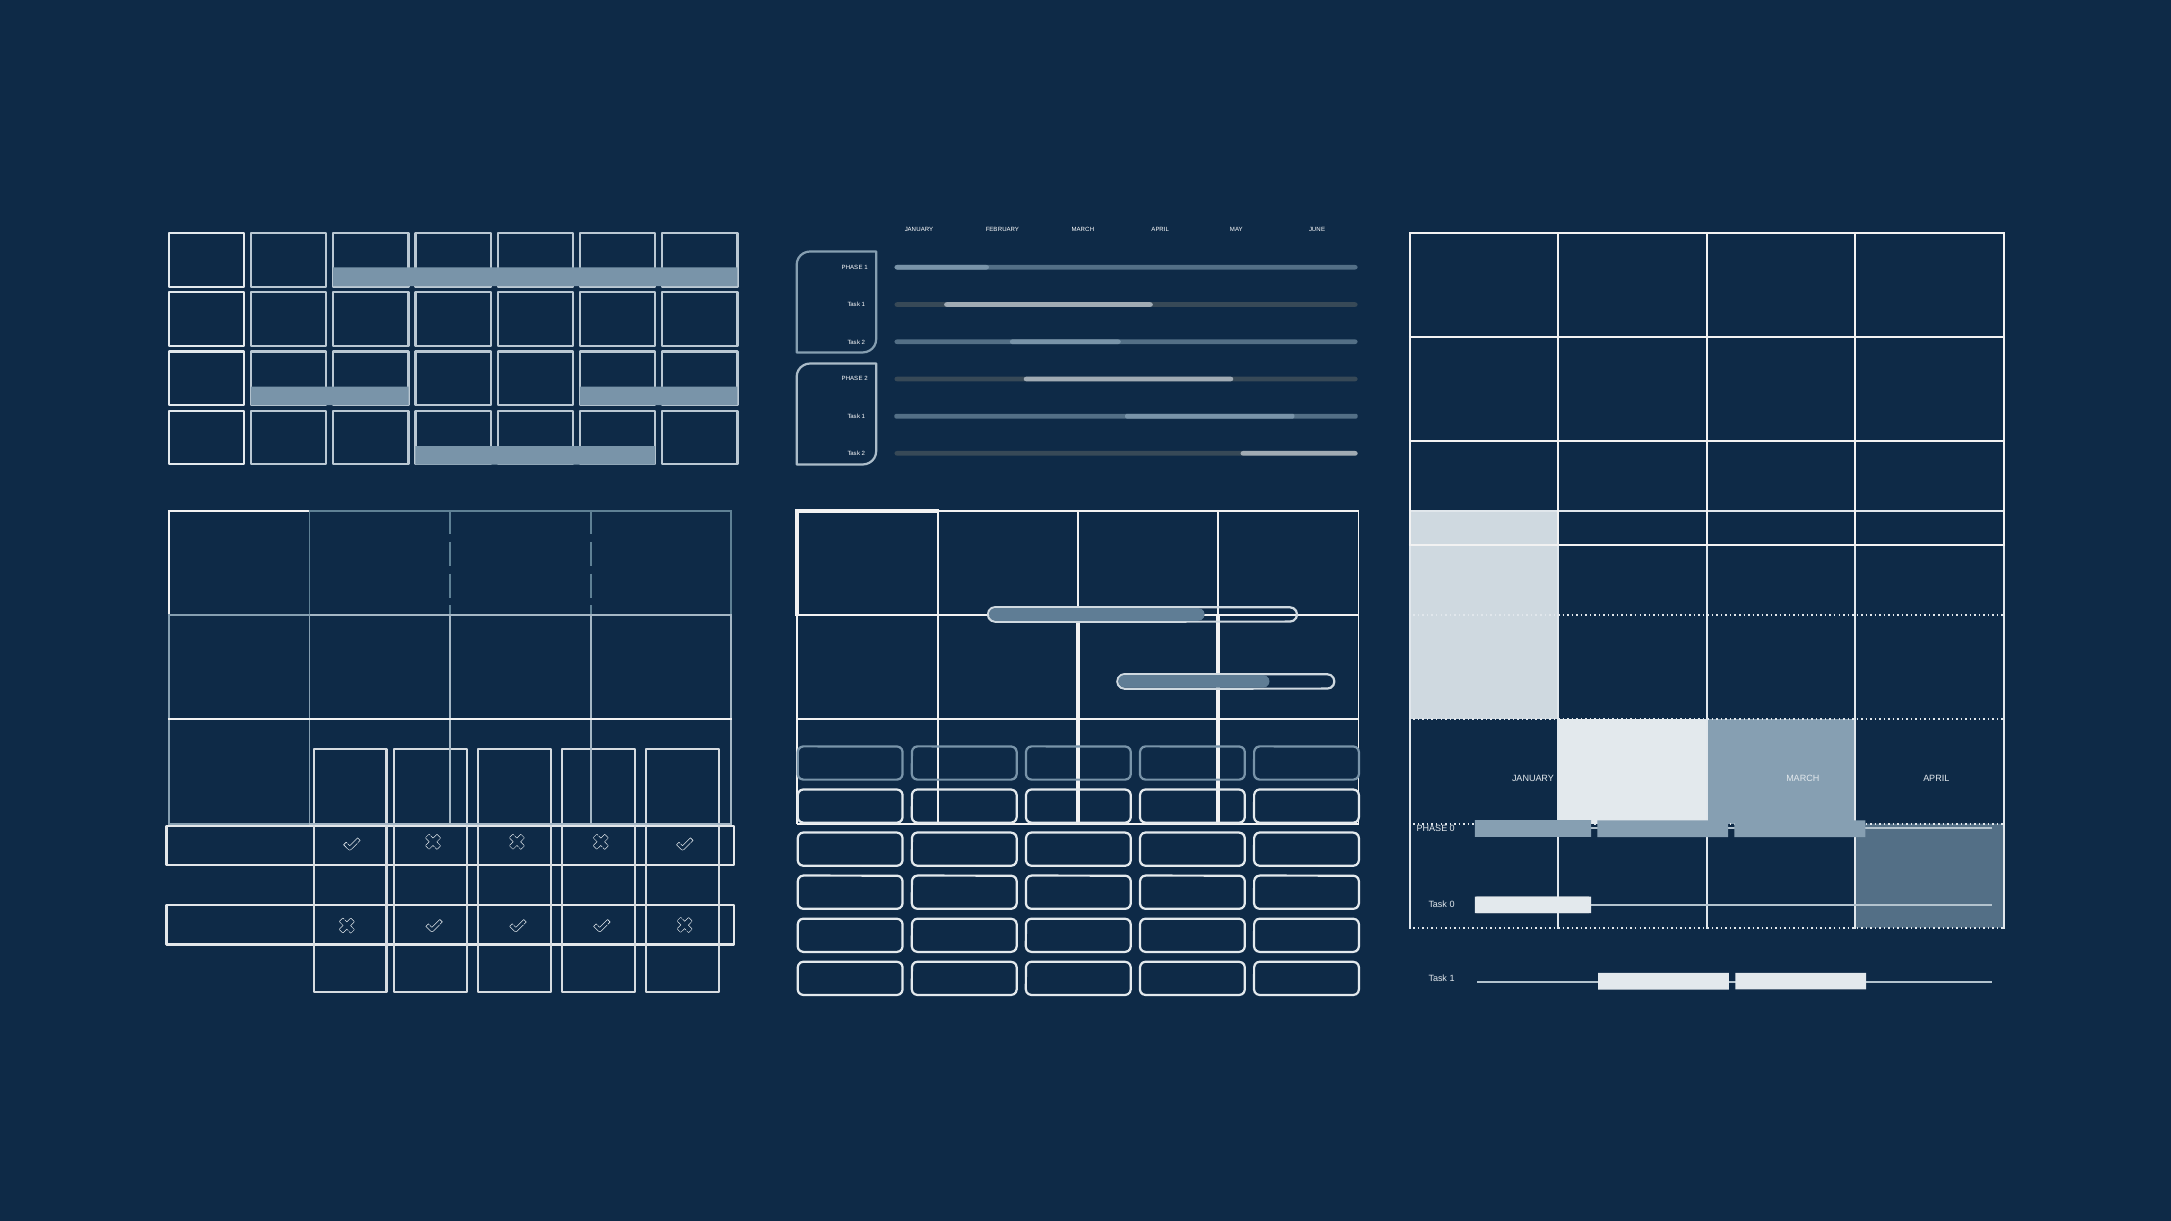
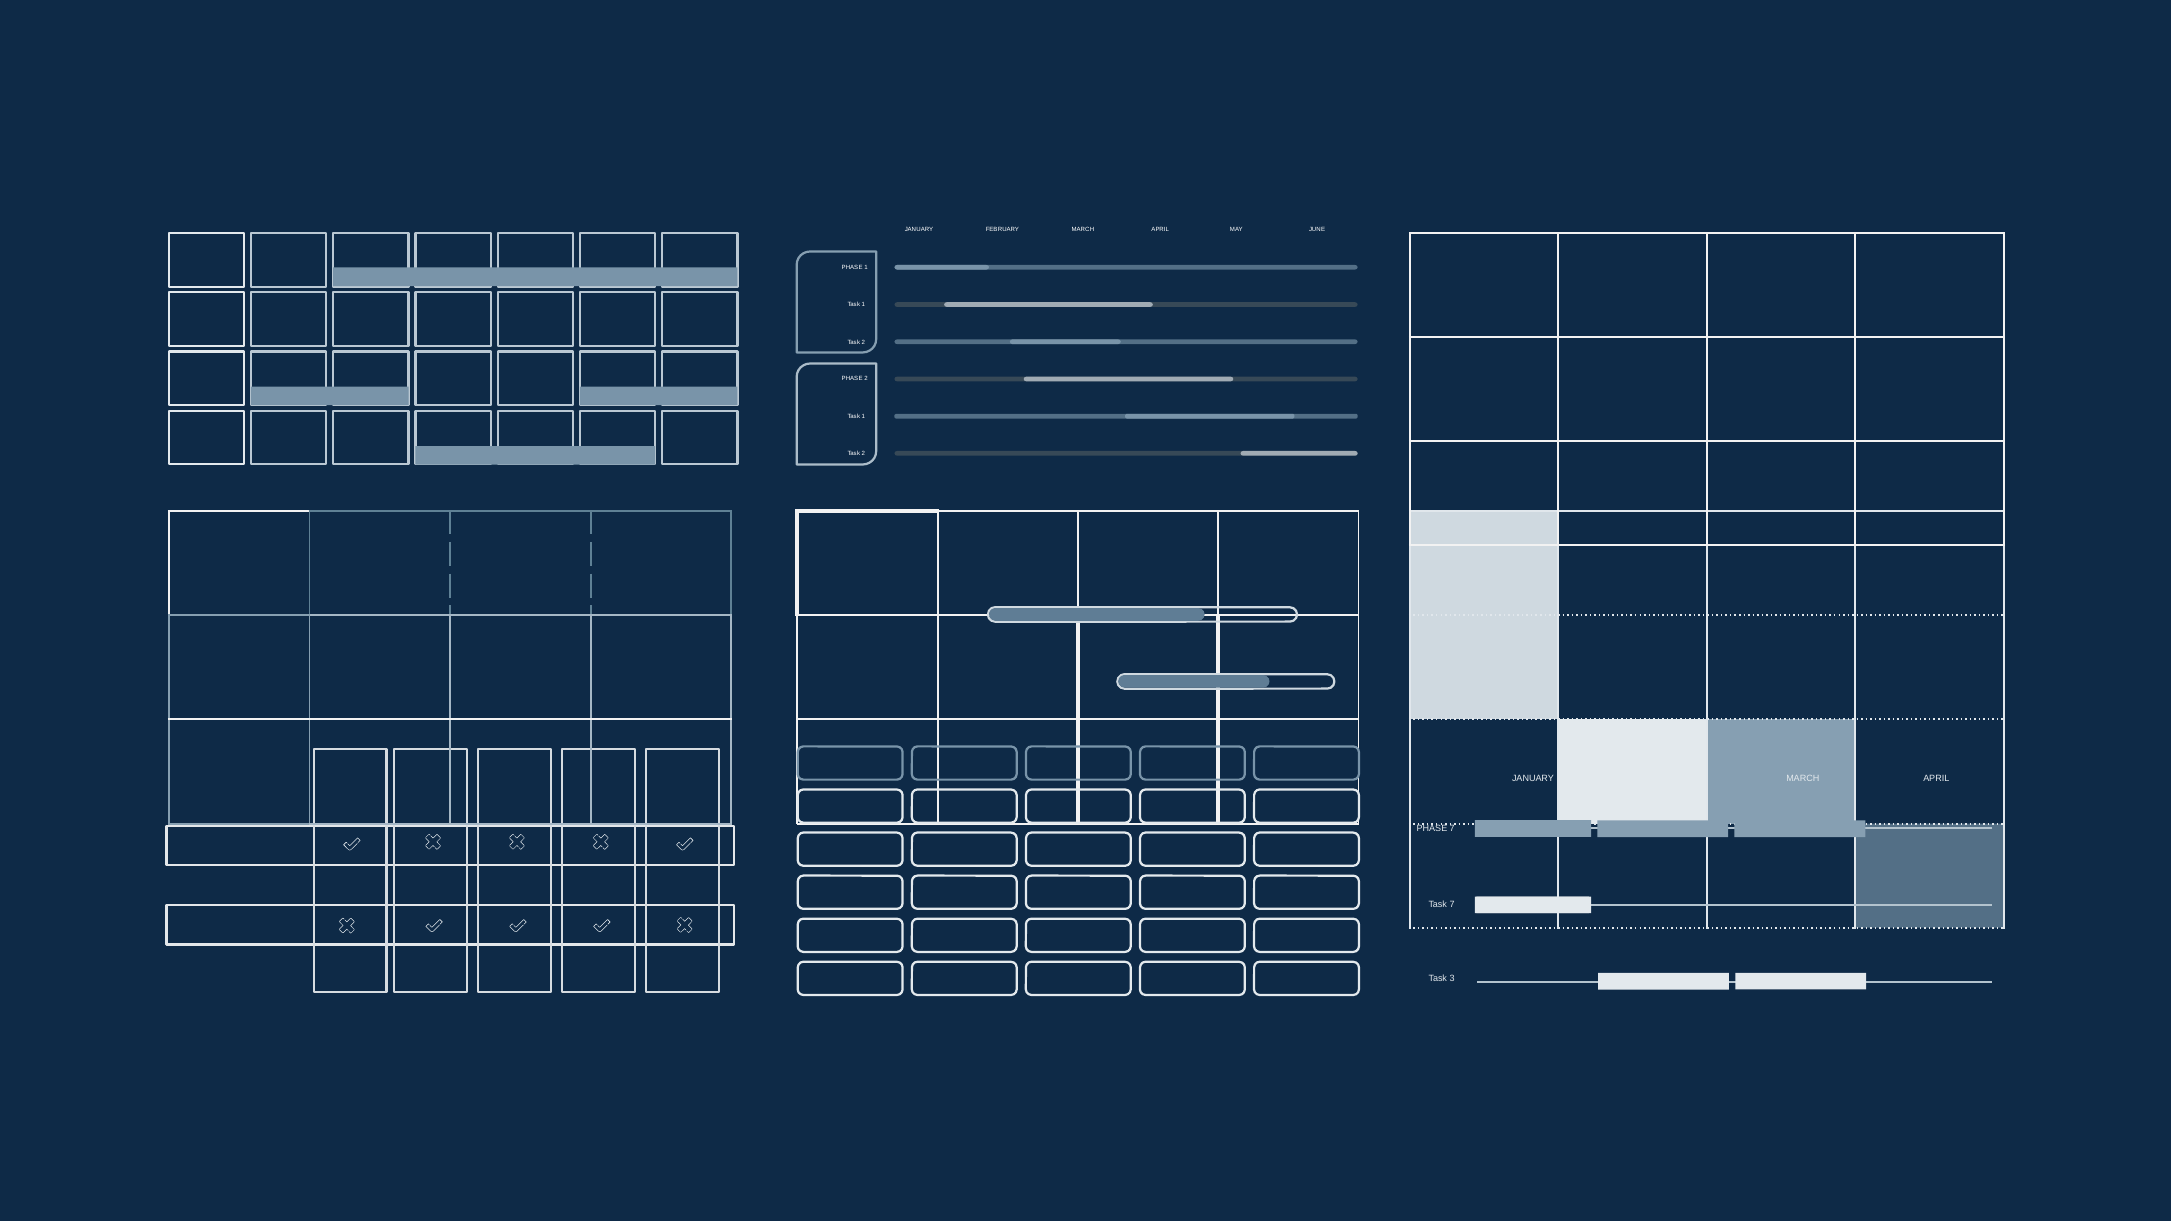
PHASE 0: 0 -> 7
Task 0: 0 -> 7
1 at (1452, 979): 1 -> 3
